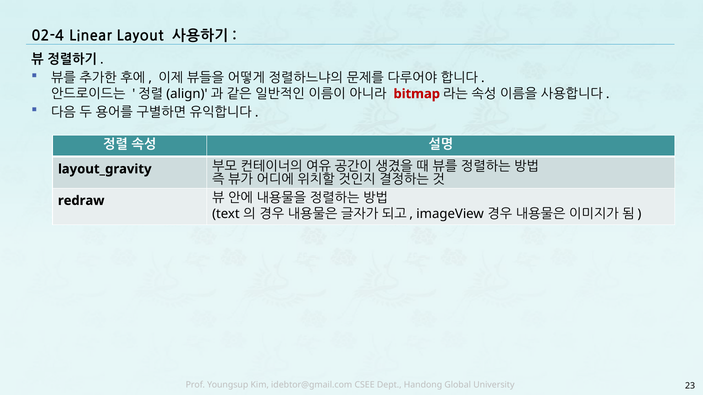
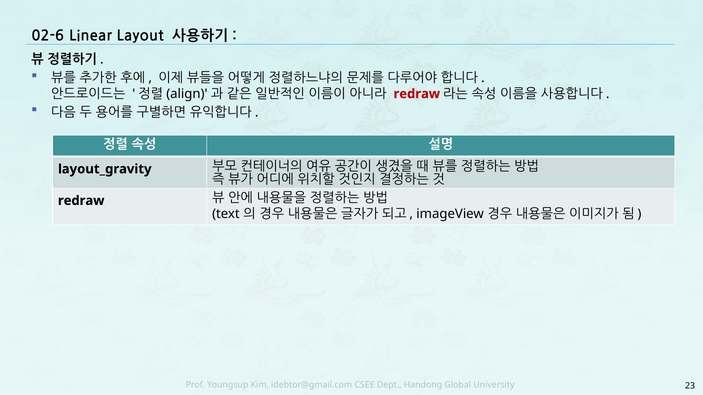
02-4: 02-4 -> 02-6
bitmap at (417, 94): bitmap -> redraw
